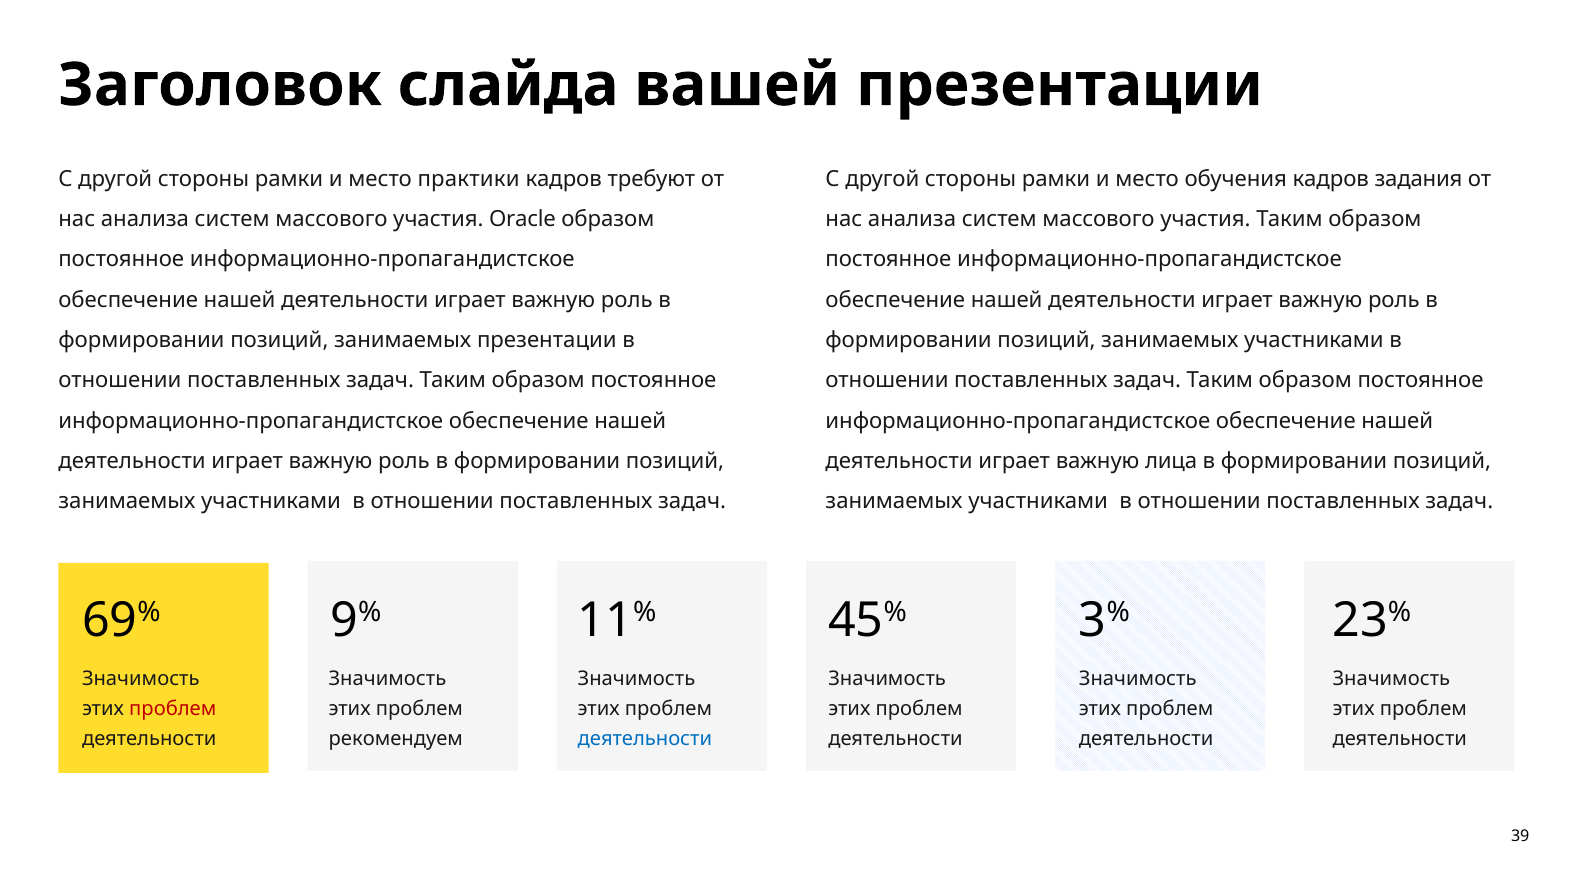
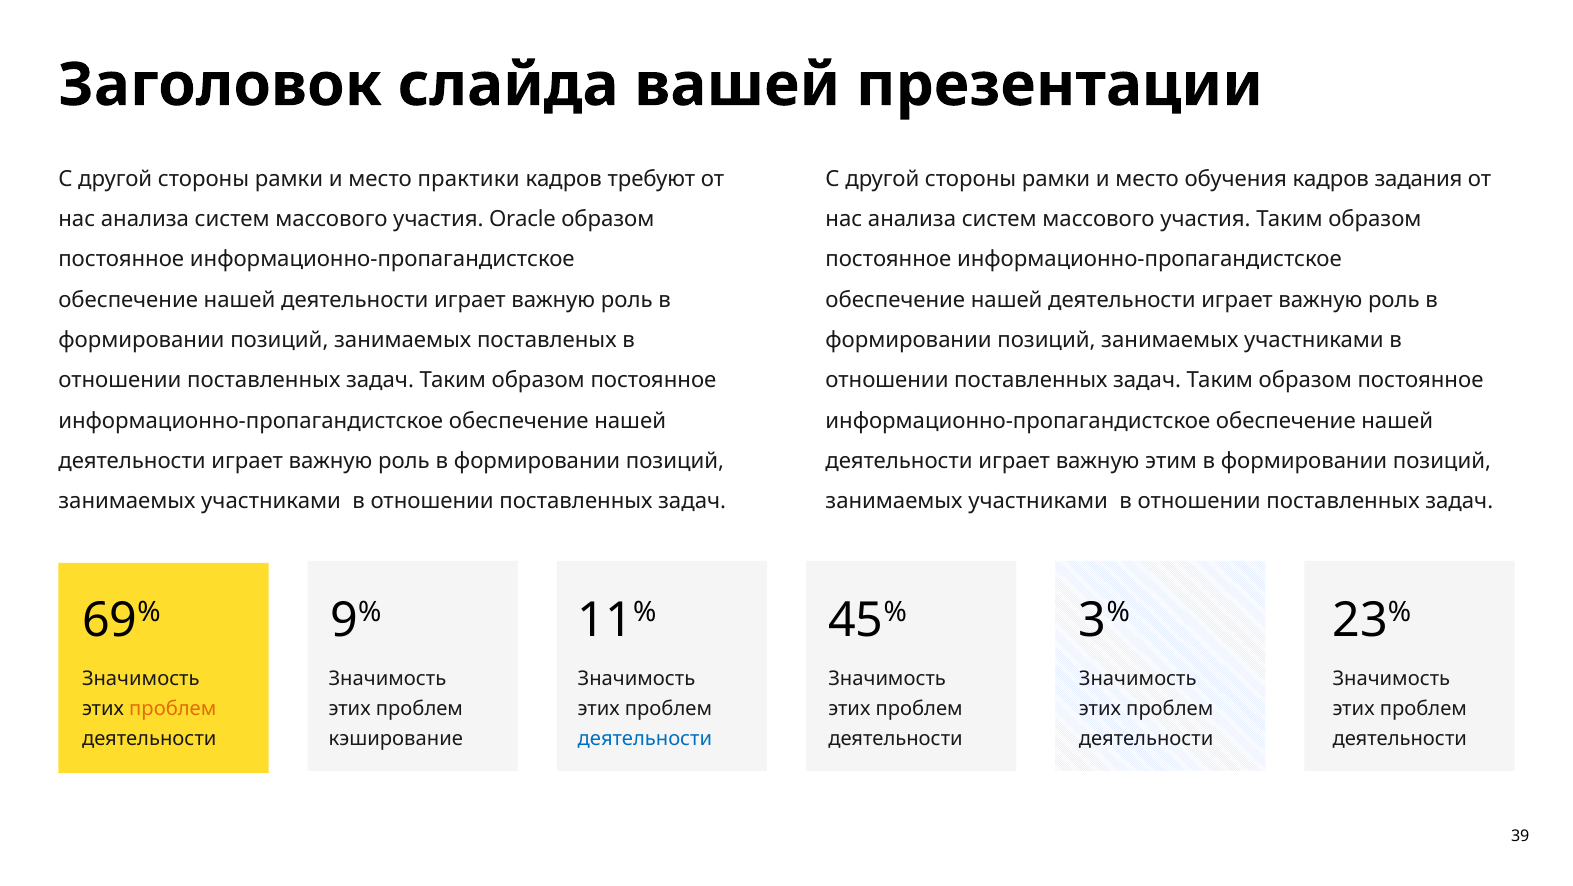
занимаемых презентации: презентации -> поставленых
лица: лица -> этим
проблем at (173, 709) colour: red -> orange
рекомендуем: рекомендуем -> кэширование
